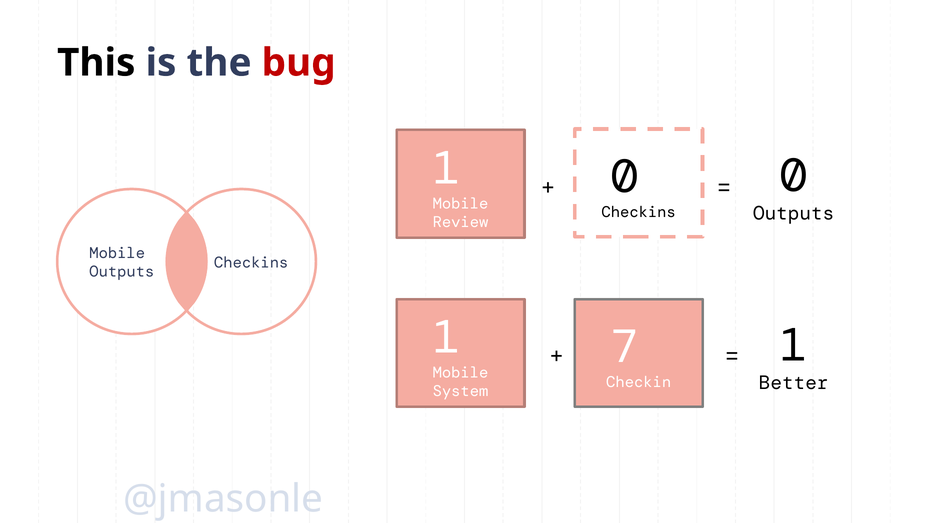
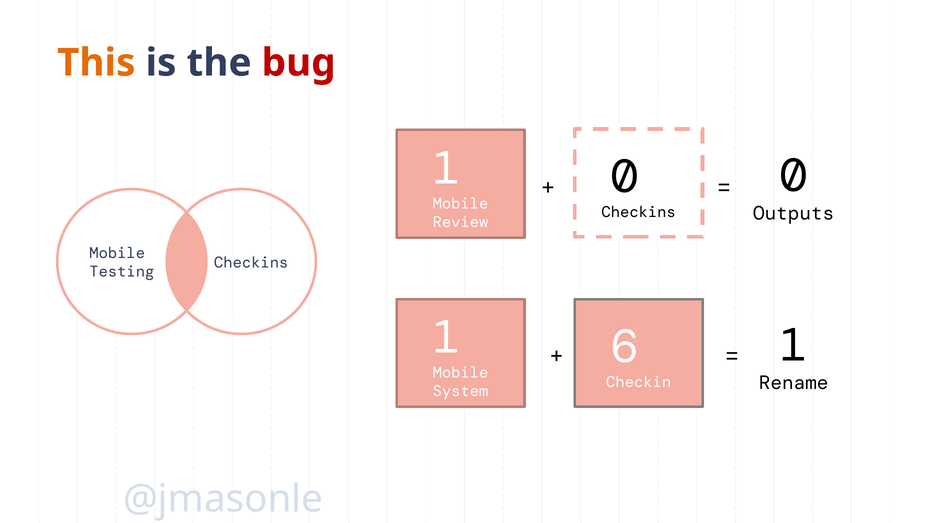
This colour: black -> orange
Outputs at (122, 272): Outputs -> Testing
7: 7 -> 6
Better: Better -> Rename
